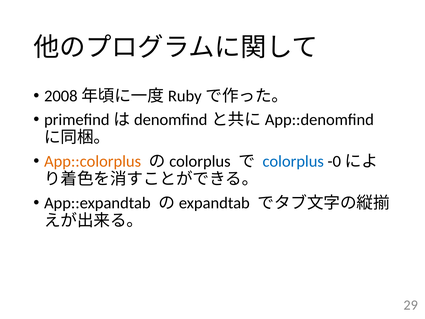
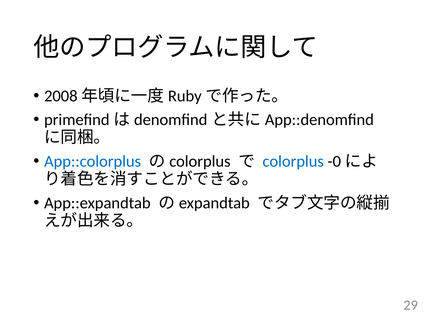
App::colorplus colour: orange -> blue
